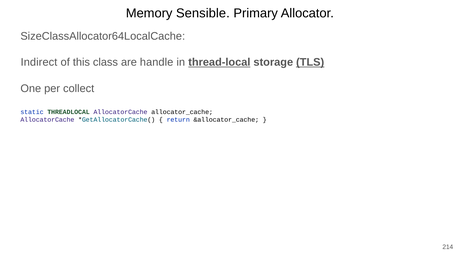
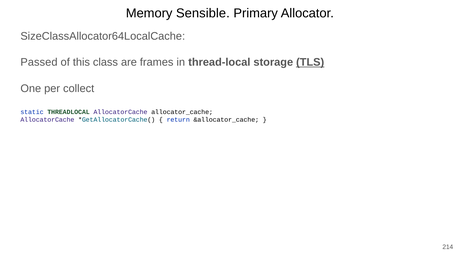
Indirect: Indirect -> Passed
handle: handle -> frames
thread-local underline: present -> none
